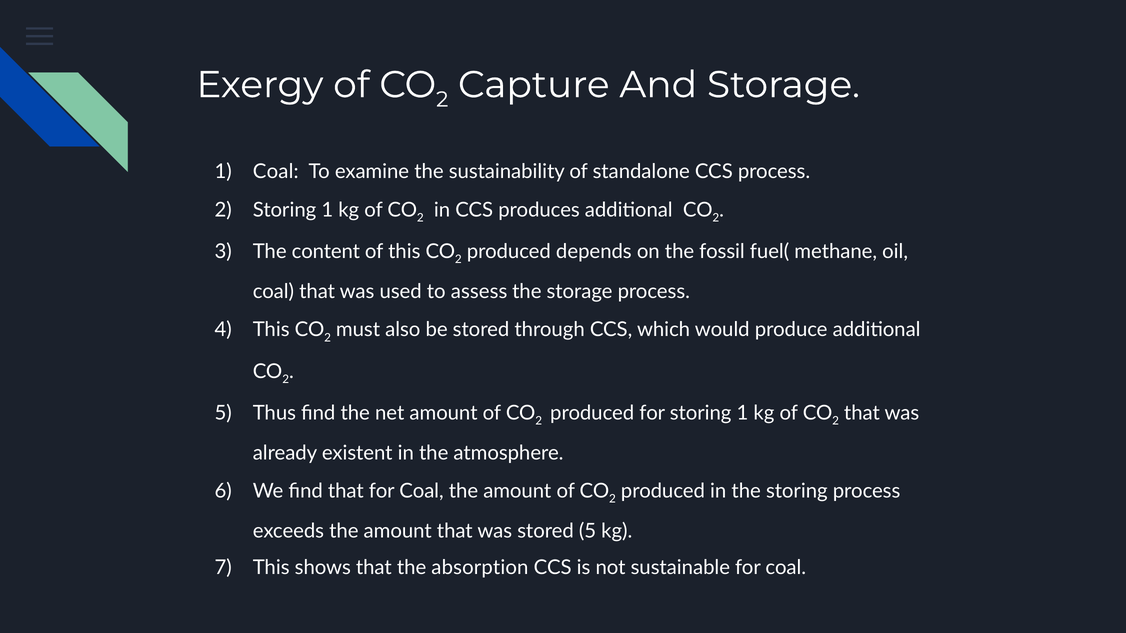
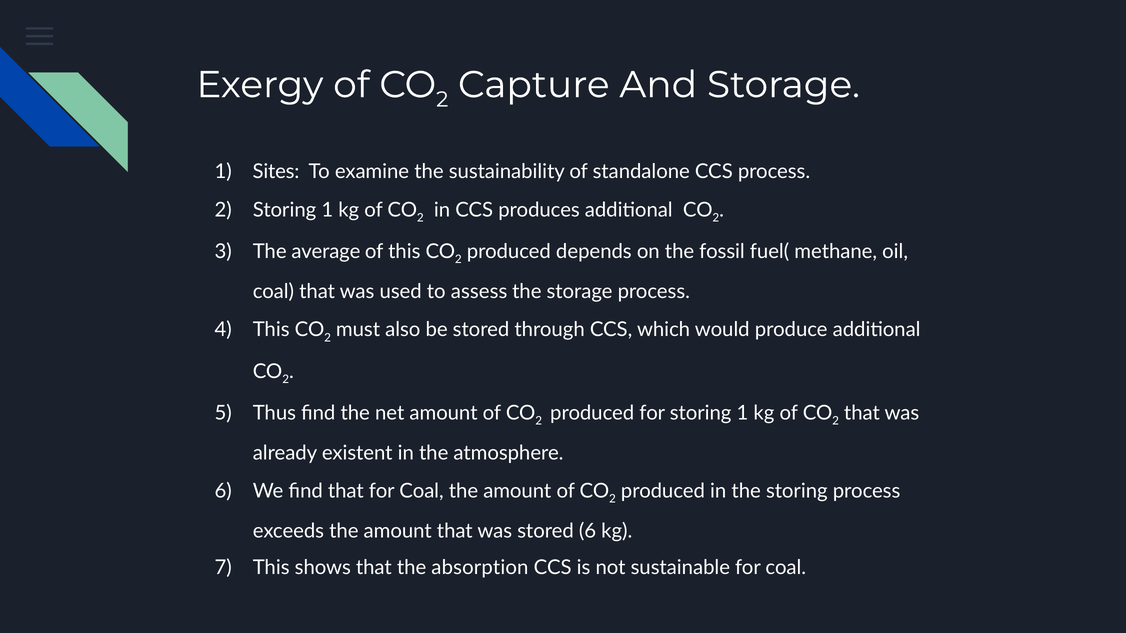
1 Coal: Coal -> Sites
content: content -> average
stored 5: 5 -> 6
